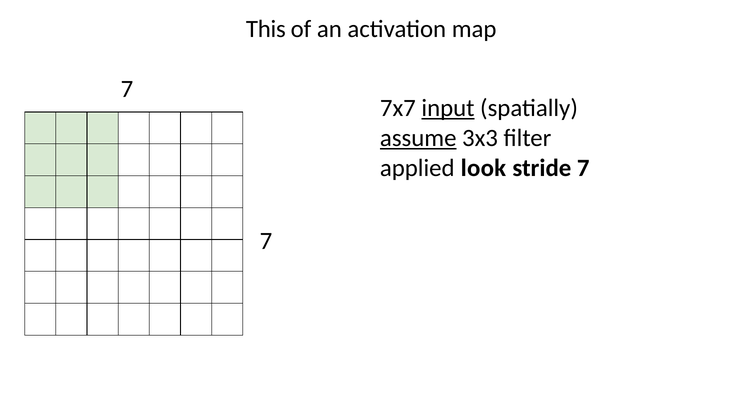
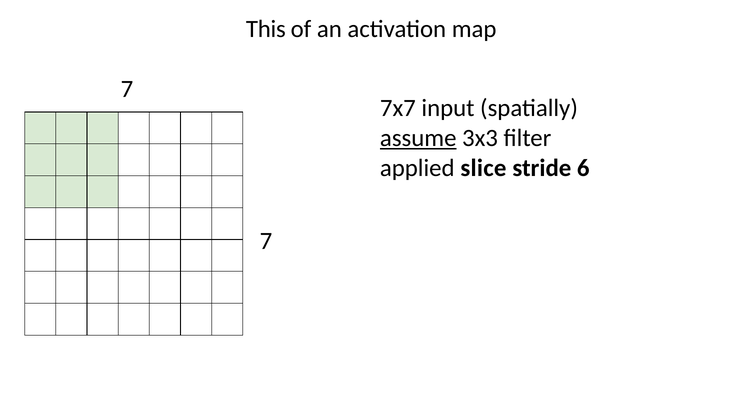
input underline: present -> none
look: look -> slice
stride 7: 7 -> 6
